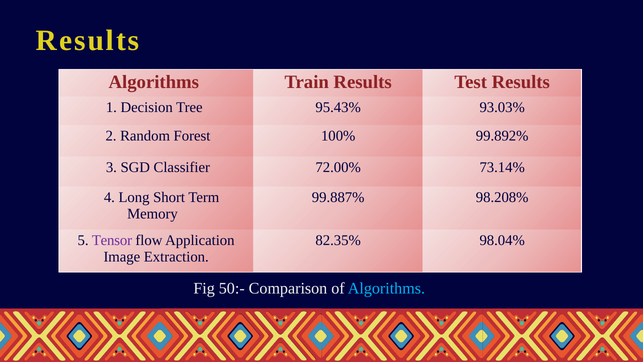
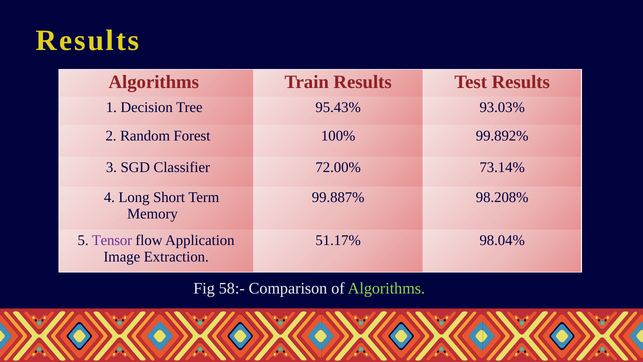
82.35%: 82.35% -> 51.17%
50:-: 50:- -> 58:-
Algorithms at (386, 288) colour: light blue -> light green
